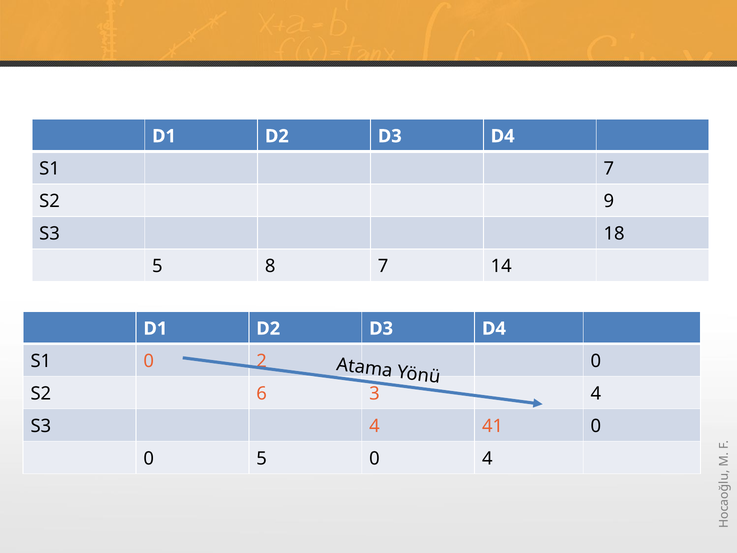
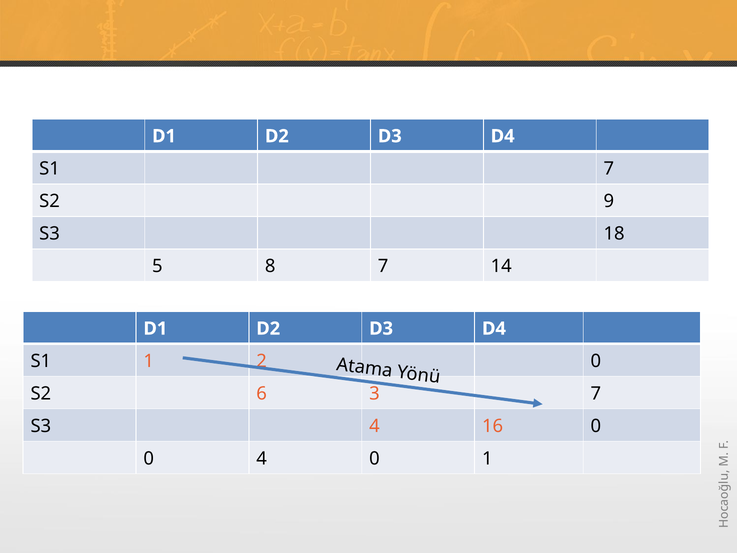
S1 0: 0 -> 1
4 at (596, 393): 4 -> 7
41: 41 -> 16
5 at (262, 458): 5 -> 4
4 at (487, 458): 4 -> 1
